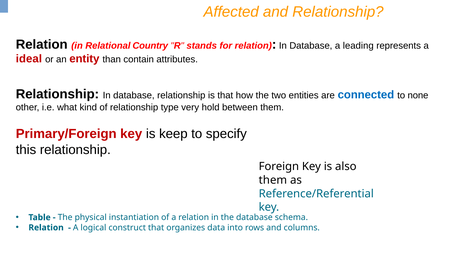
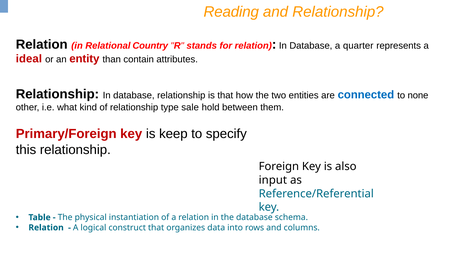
Affected: Affected -> Reading
leading: leading -> quarter
very: very -> sale
them at (273, 180): them -> input
